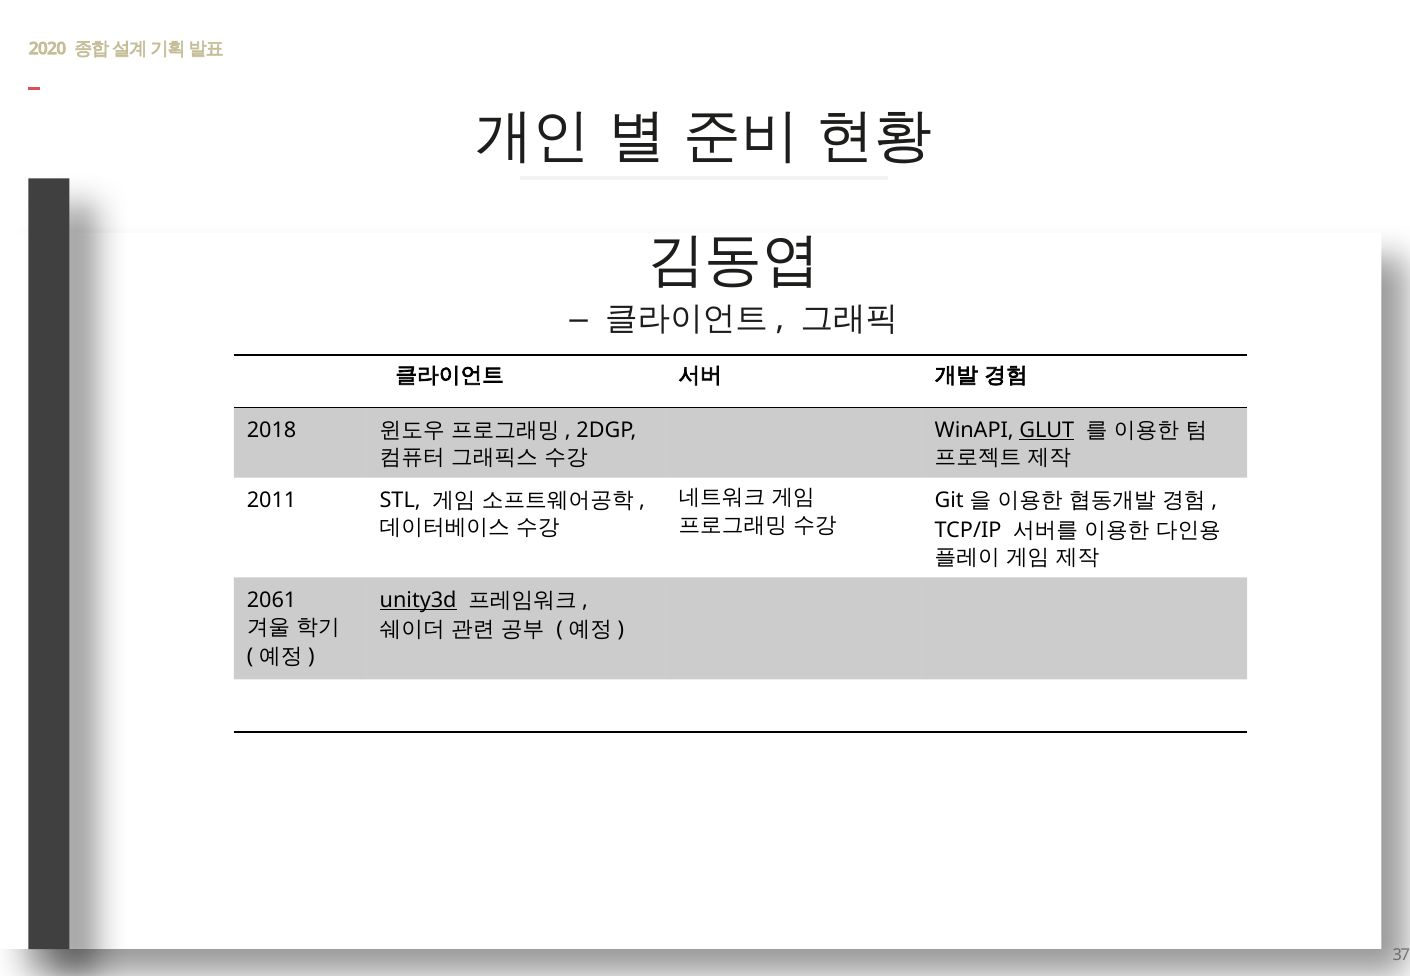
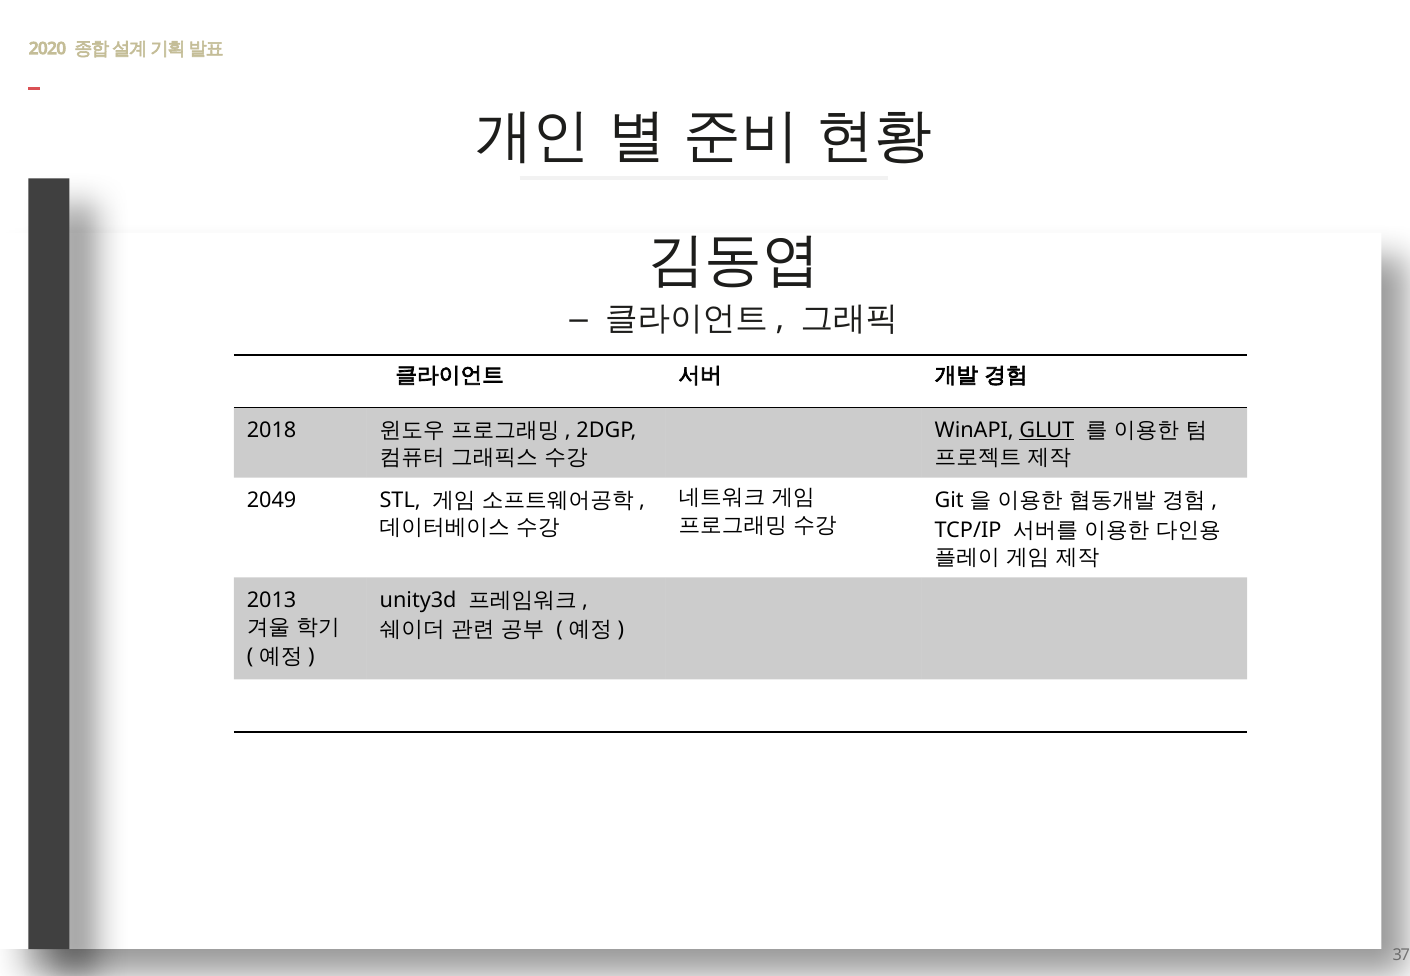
2011: 2011 -> 2049
2061: 2061 -> 2013
unity3d underline: present -> none
